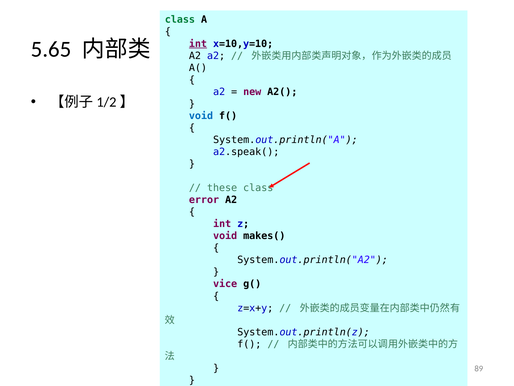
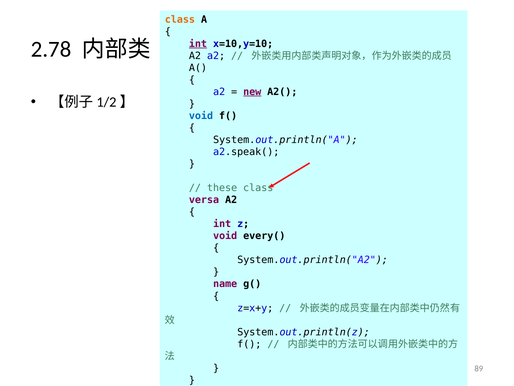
class at (180, 20) colour: green -> orange
5.65: 5.65 -> 2.78
new underline: none -> present
error: error -> versa
makes(: makes( -> every(
vice: vice -> name
